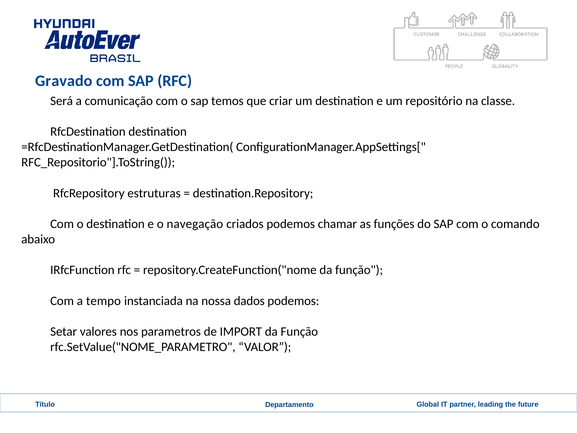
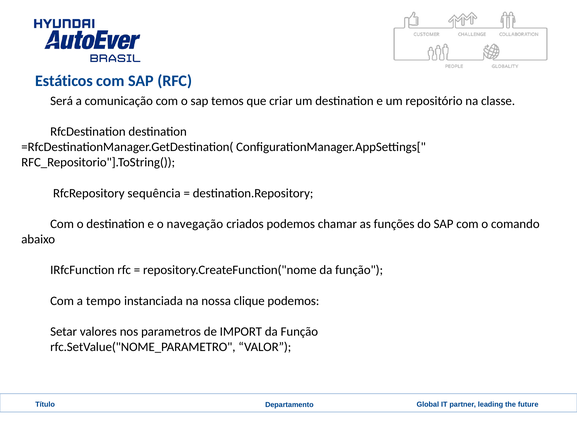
Gravado: Gravado -> Estáticos
estruturas: estruturas -> sequência
dados: dados -> clique
